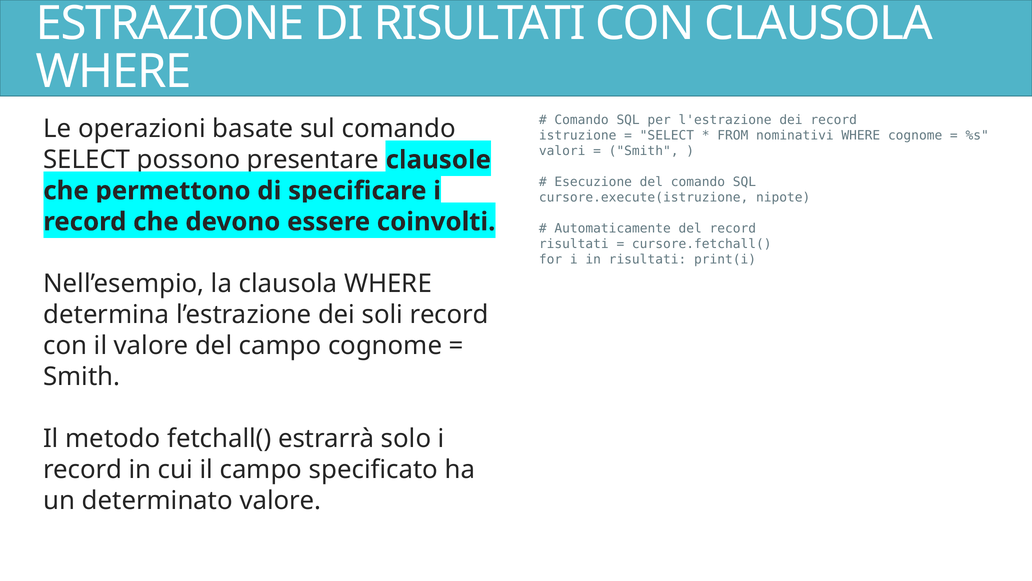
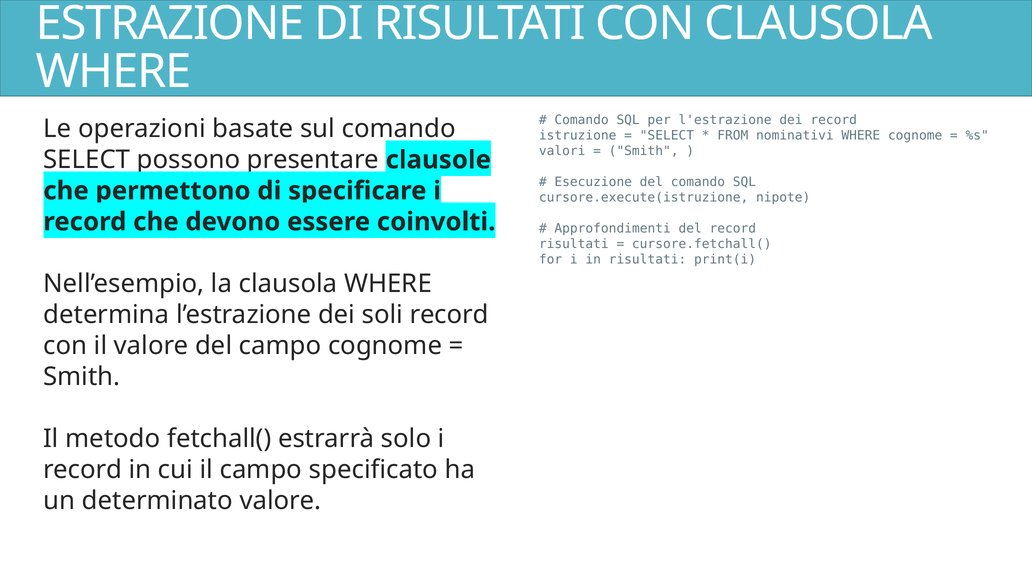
Automaticamente: Automaticamente -> Approfondimenti
